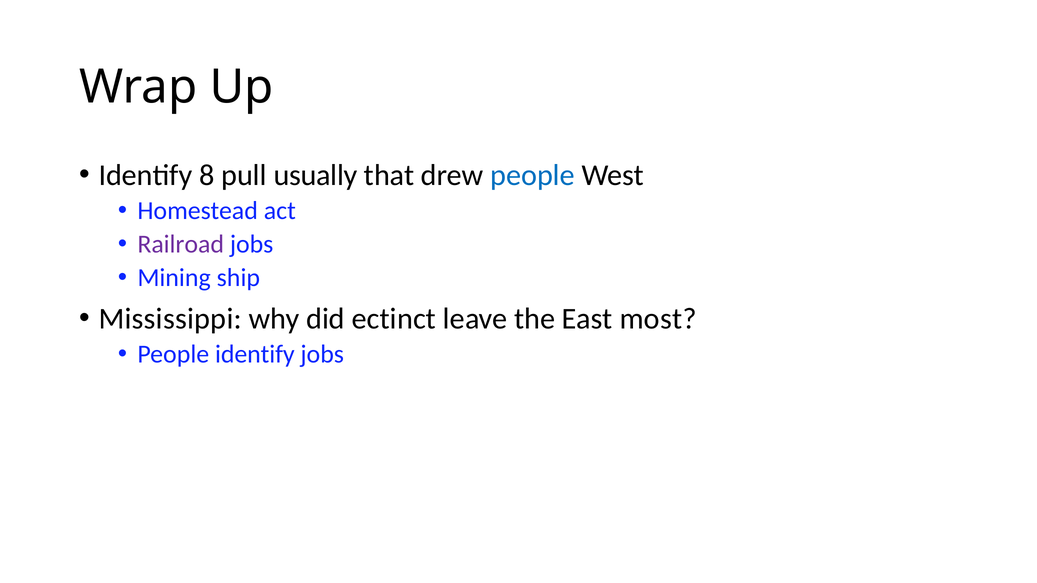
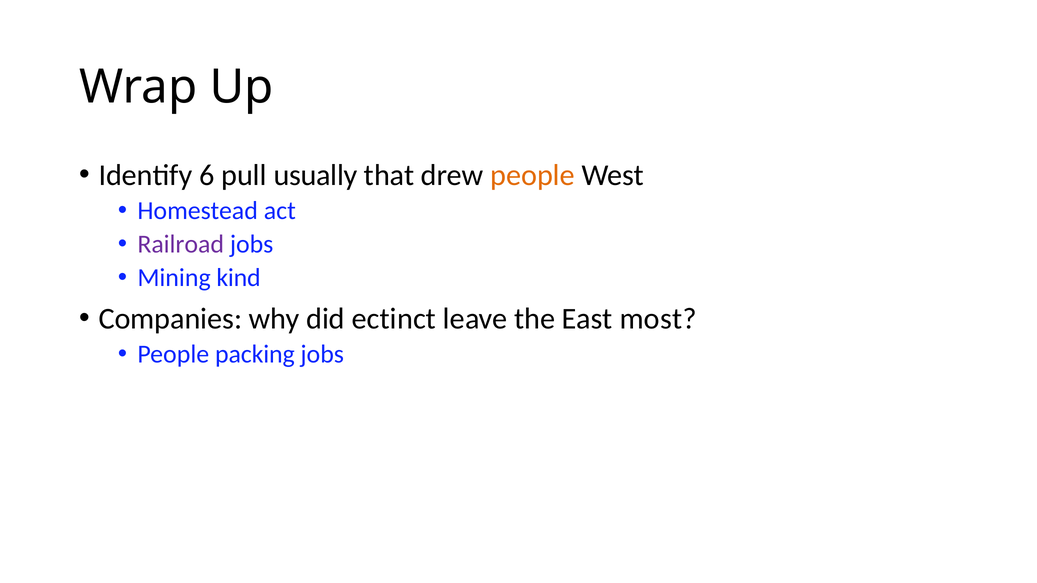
8: 8 -> 6
people at (533, 175) colour: blue -> orange
ship: ship -> kind
Mississippi: Mississippi -> Companies
People identify: identify -> packing
